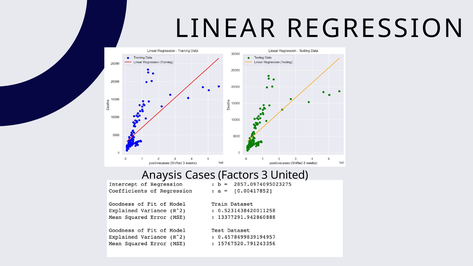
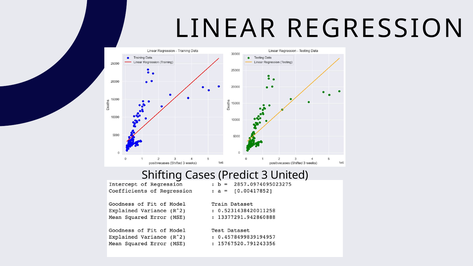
Anaysis: Anaysis -> Shifting
Factors: Factors -> Predict
